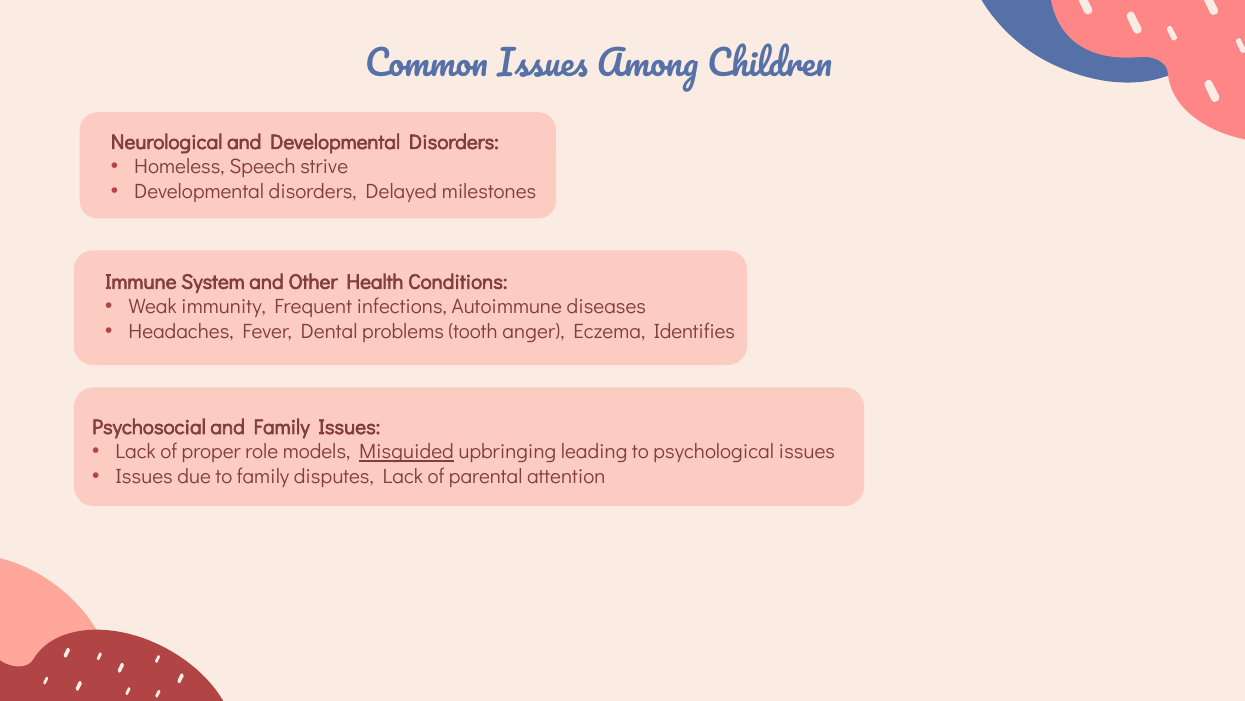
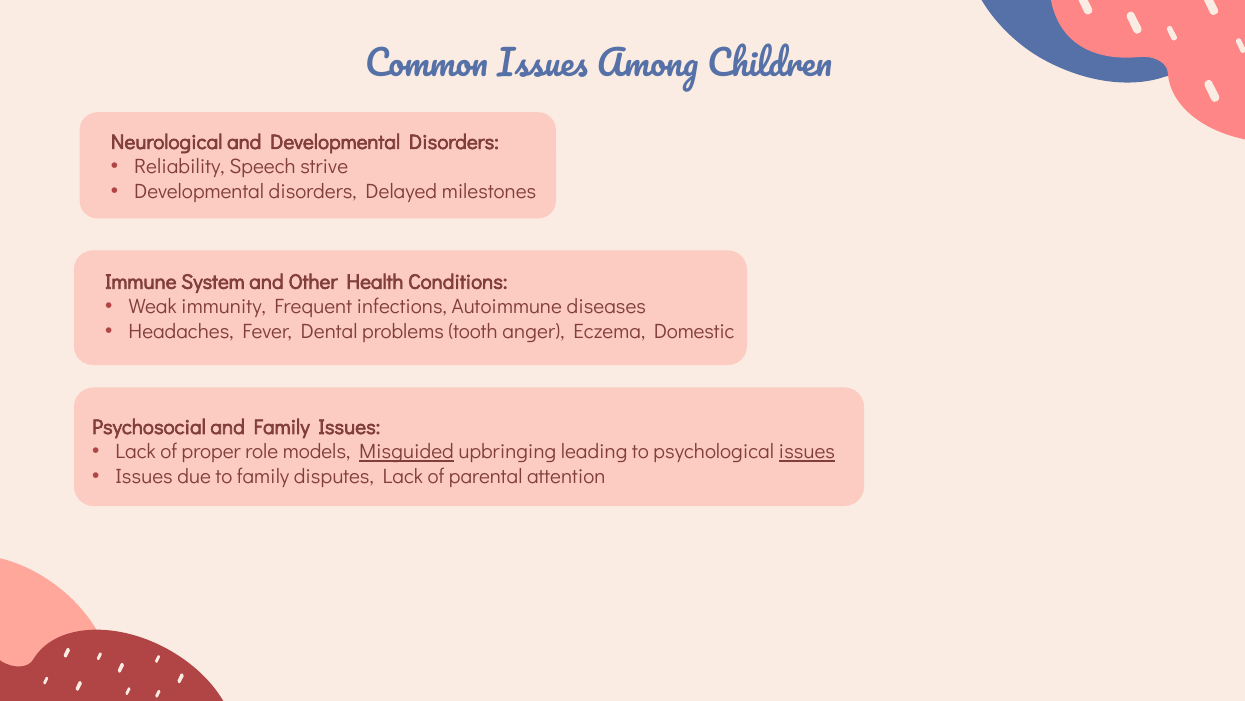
Homeless: Homeless -> Reliability
Identifies: Identifies -> Domestic
issues at (807, 452) underline: none -> present
